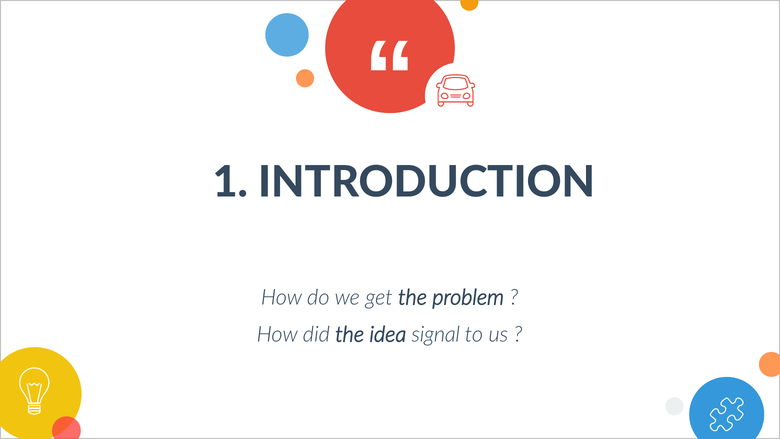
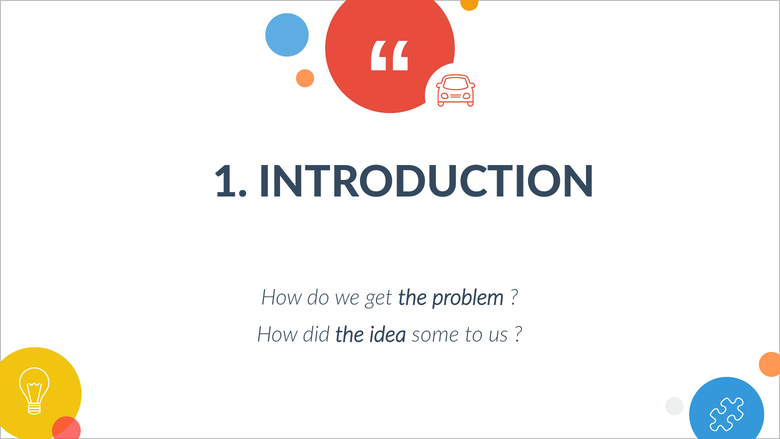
signal: signal -> some
